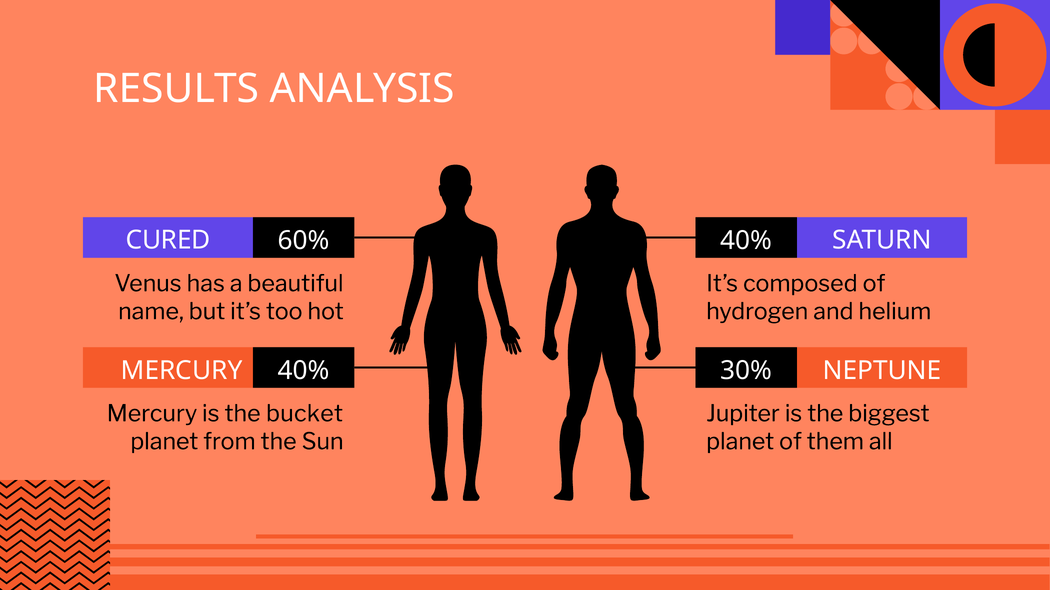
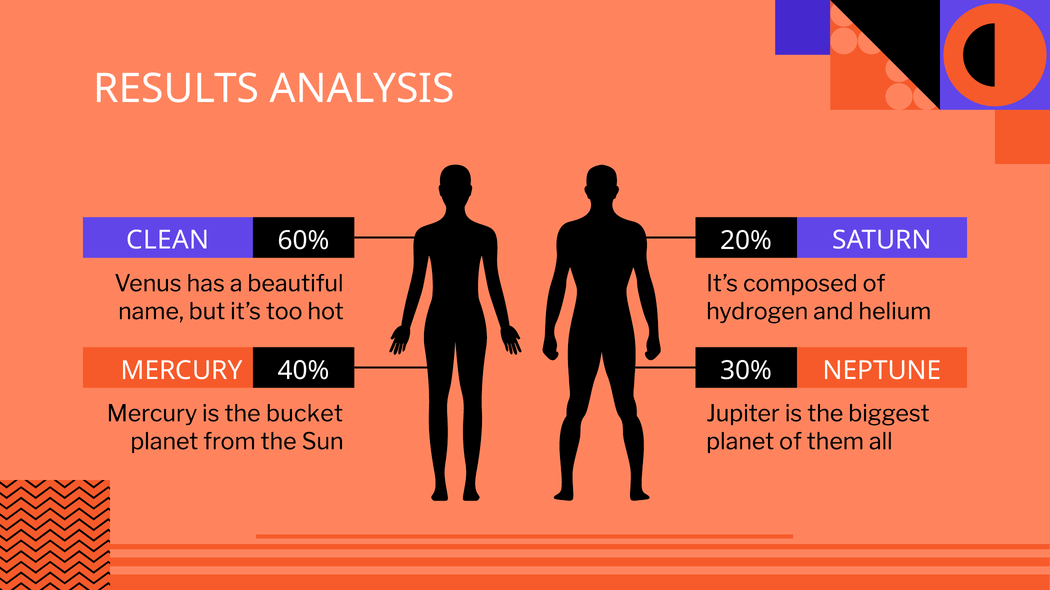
CURED: CURED -> CLEAN
40% at (746, 241): 40% -> 20%
